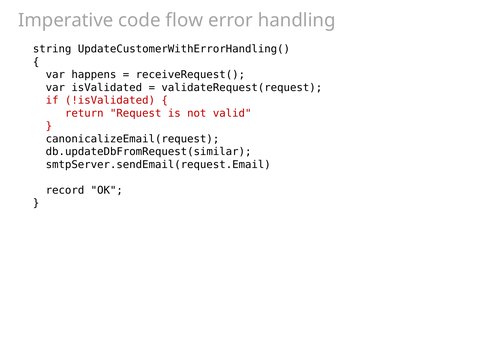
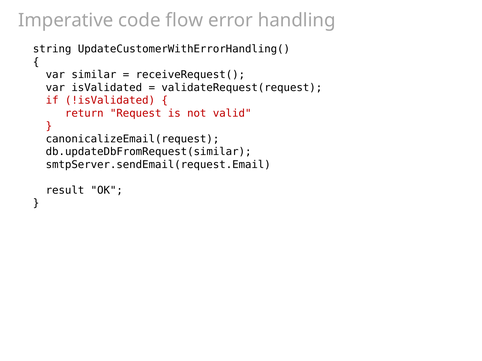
happens: happens -> similar
record: record -> result
